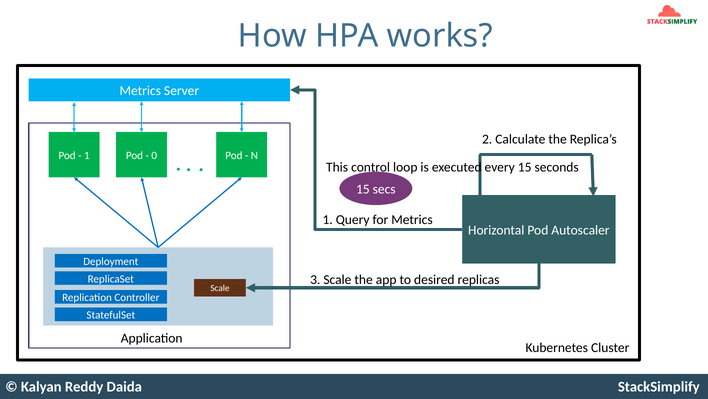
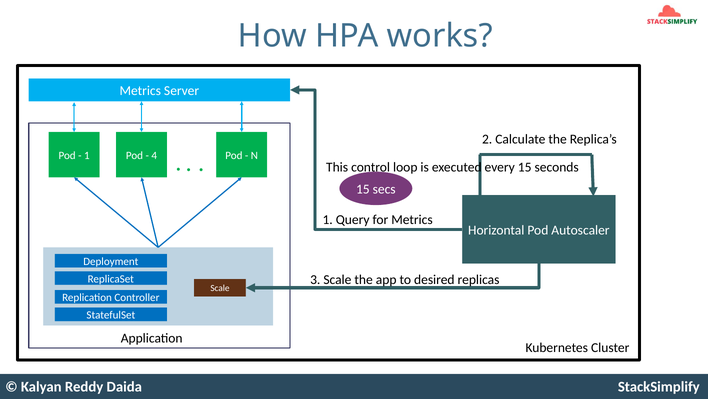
0: 0 -> 4
